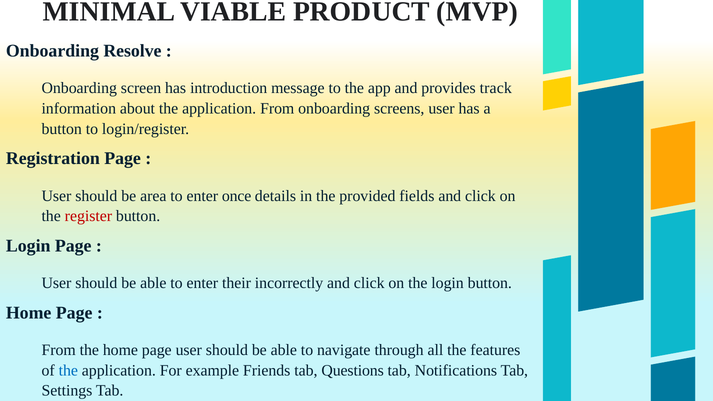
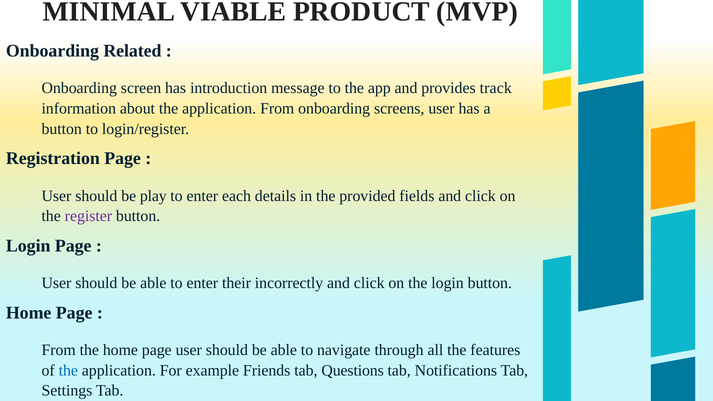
Resolve: Resolve -> Related
area: area -> play
once: once -> each
register colour: red -> purple
